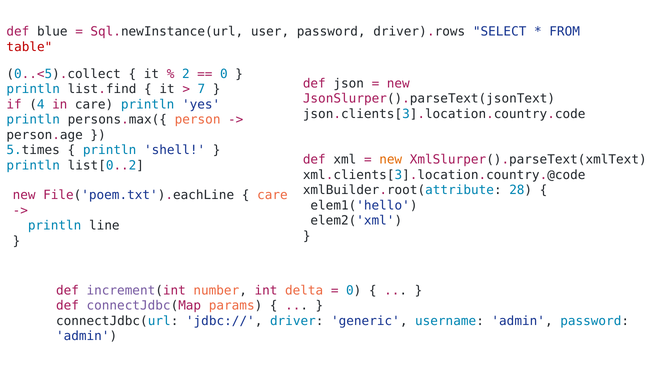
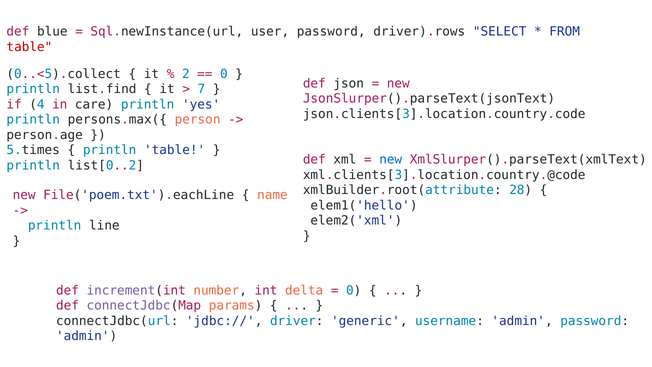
println shell: shell -> table
new at (391, 160) colour: orange -> blue
care at (272, 195): care -> name
